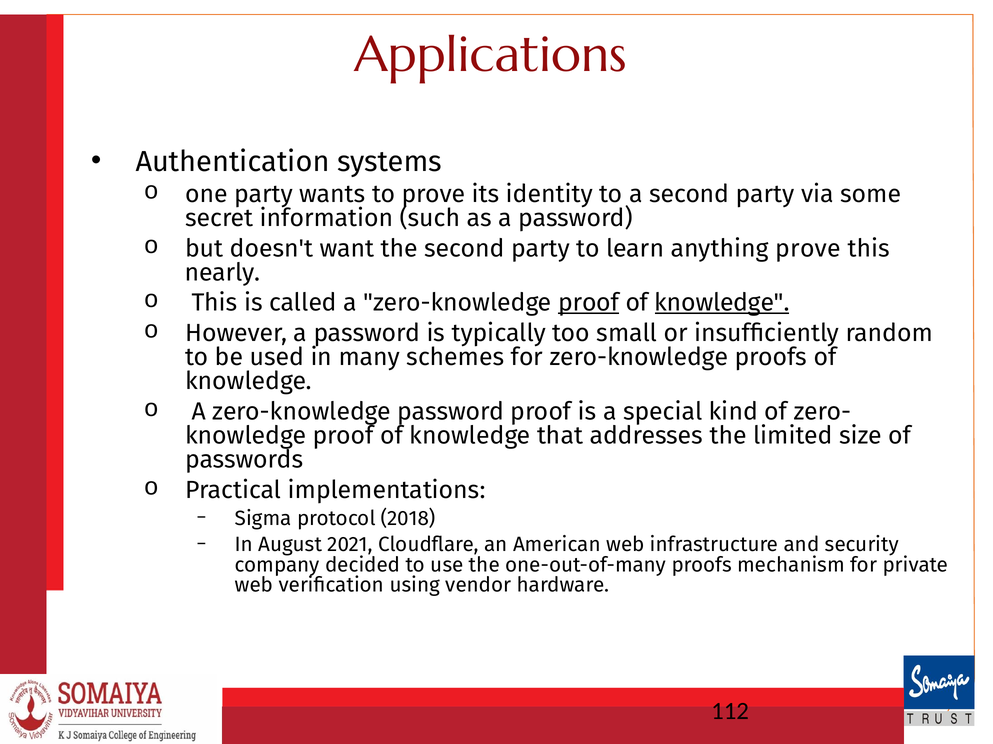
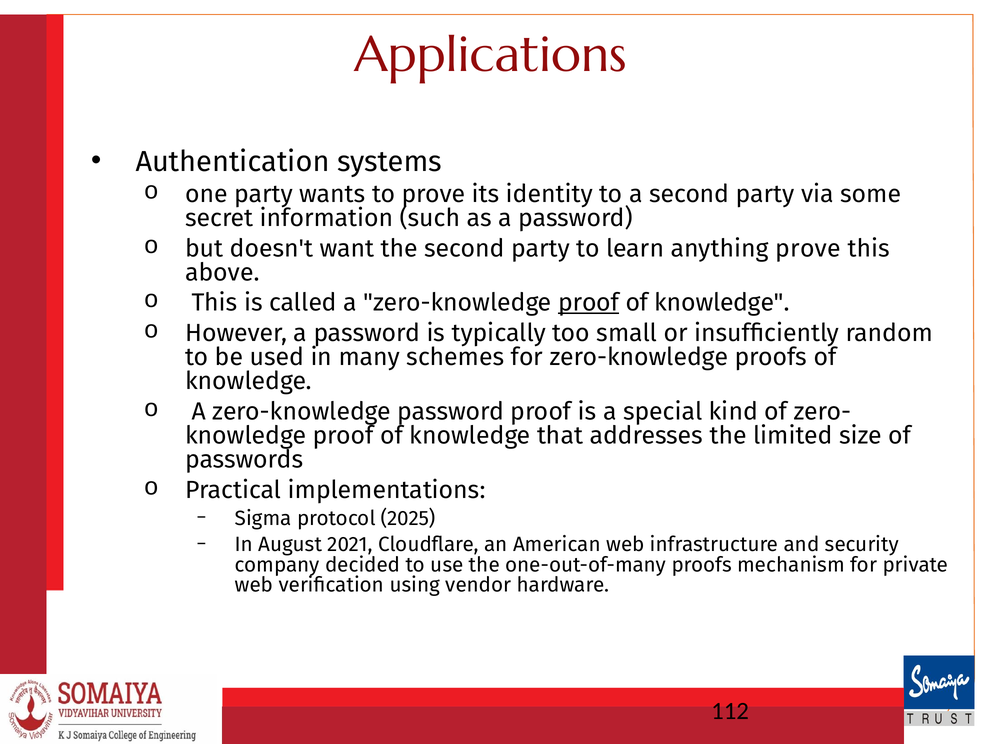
nearly: nearly -> above
knowledge at (722, 303) underline: present -> none
2018: 2018 -> 2025
